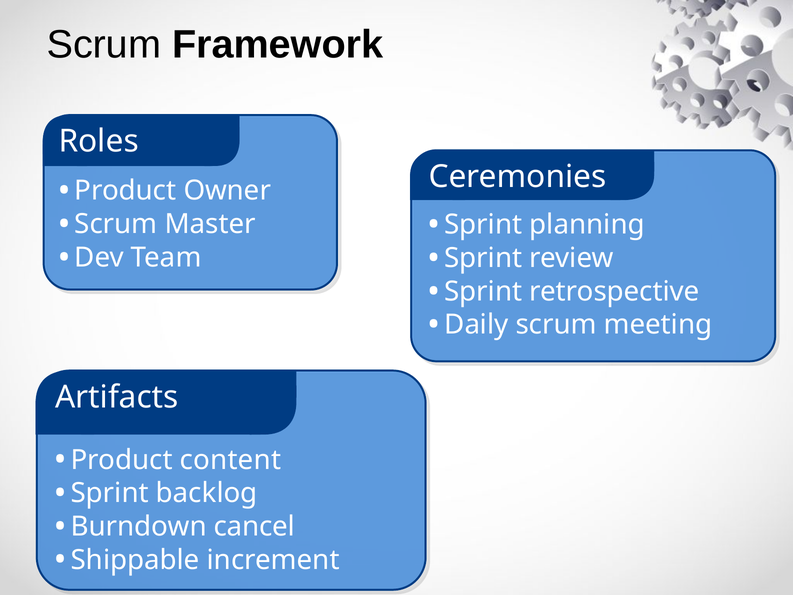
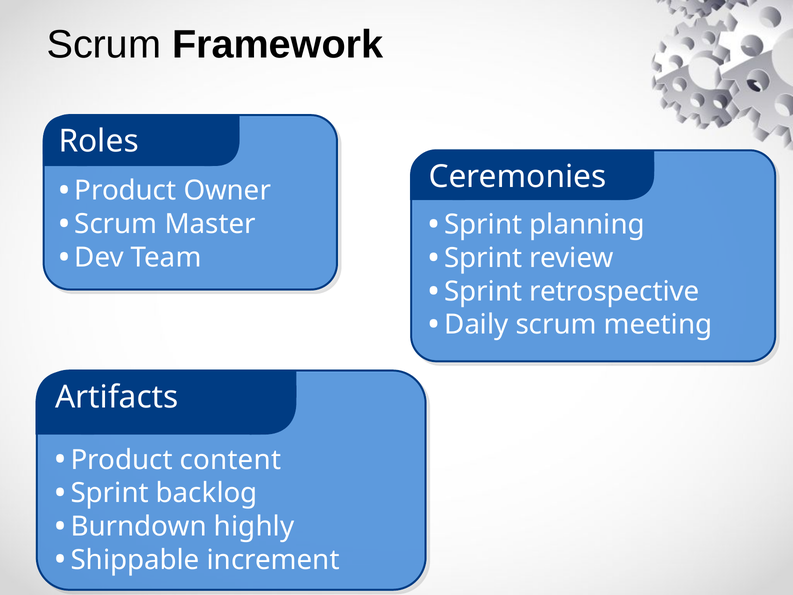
cancel: cancel -> highly
